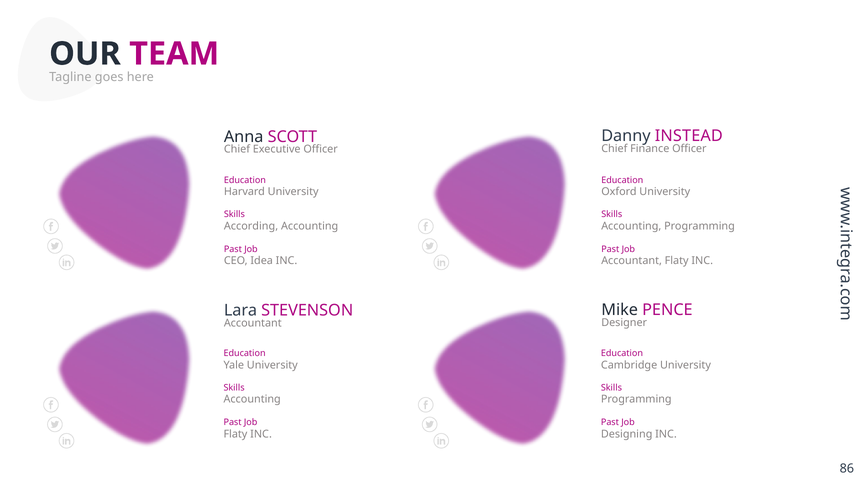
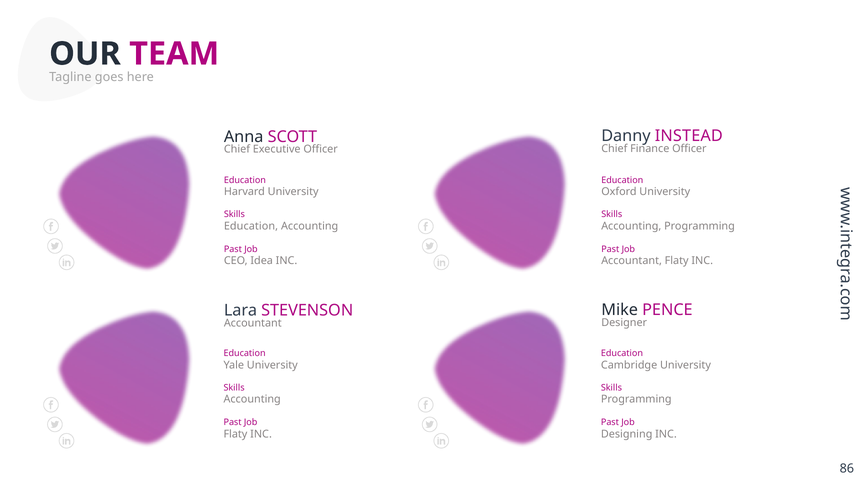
According at (251, 226): According -> Education
